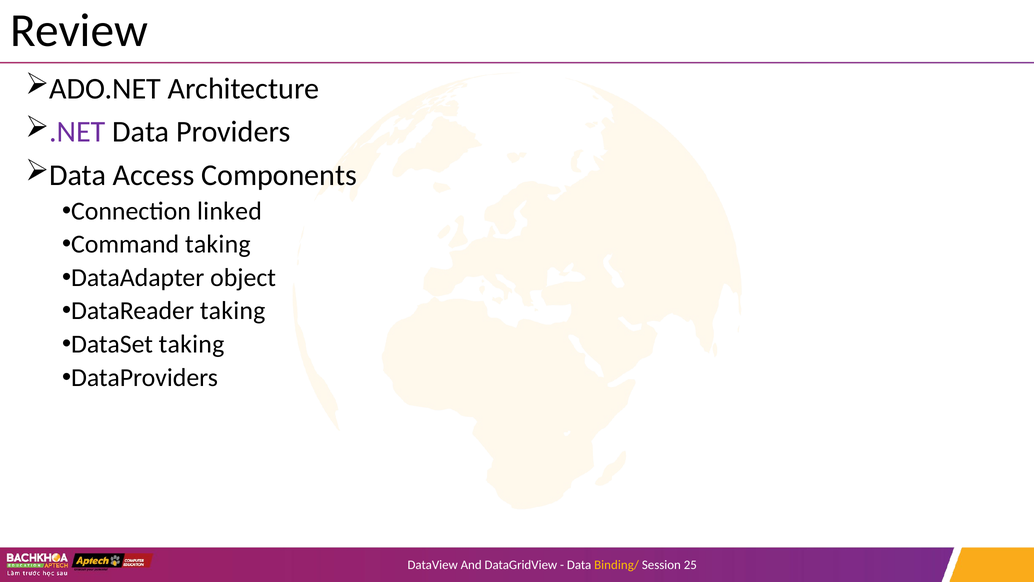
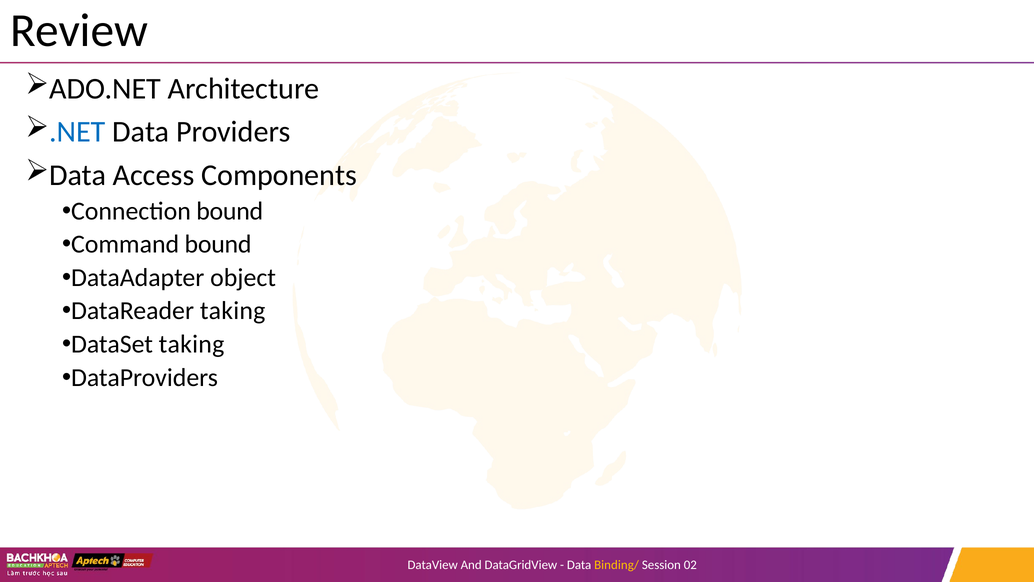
.NET colour: purple -> blue
Connection linked: linked -> bound
Command taking: taking -> bound
25: 25 -> 02
